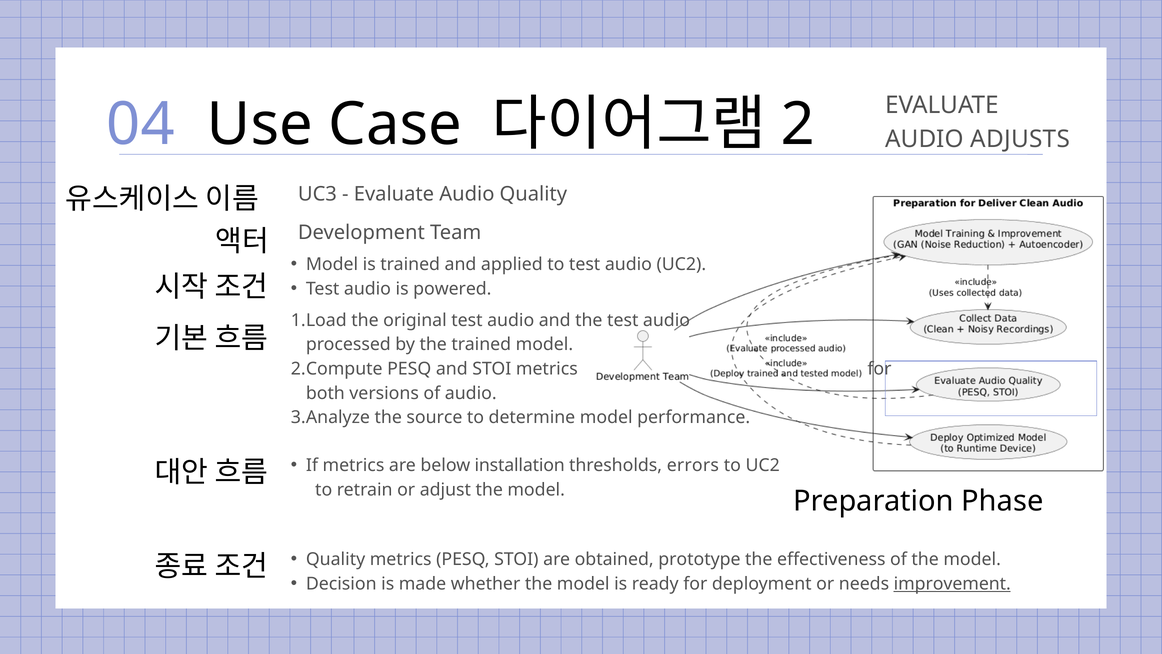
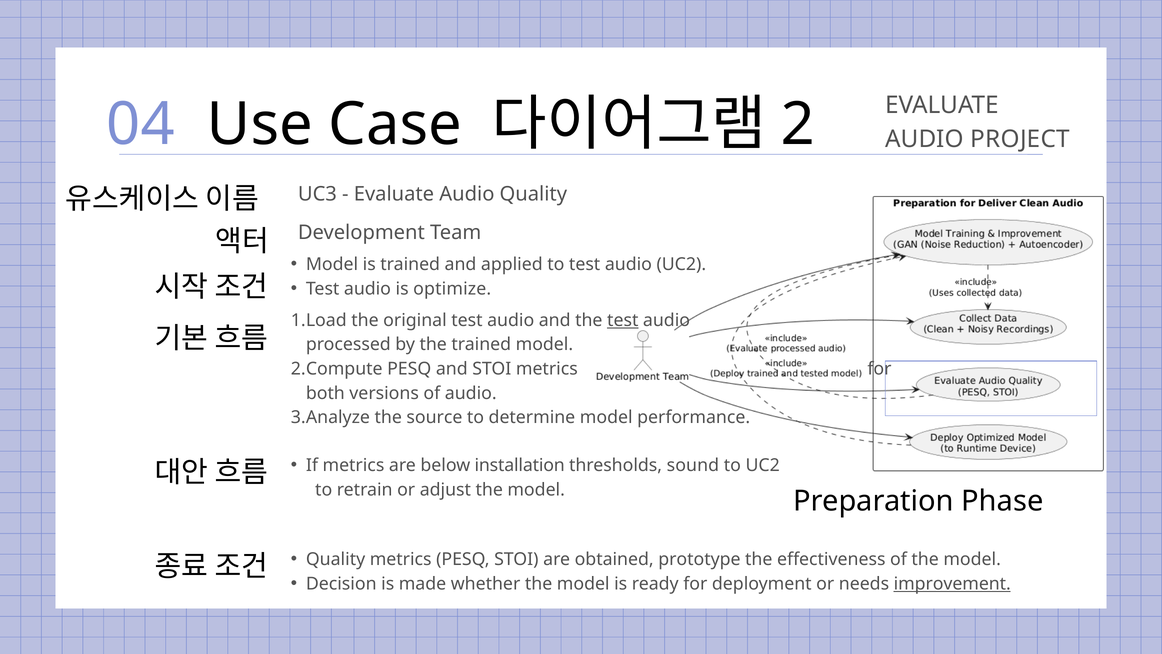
ADJUSTS: ADJUSTS -> PROJECT
powered: powered -> optimize
test at (623, 320) underline: none -> present
errors: errors -> sound
